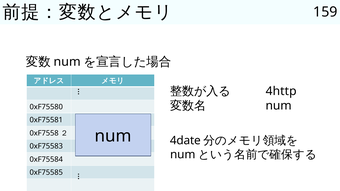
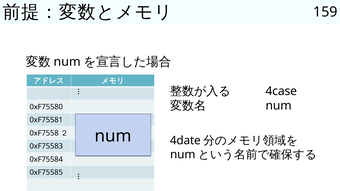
4http: 4http -> 4case
